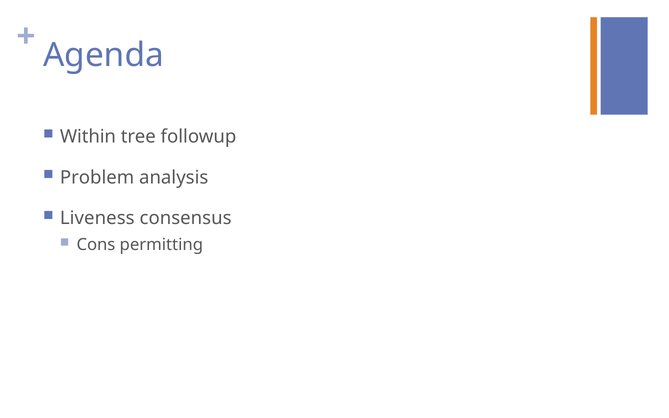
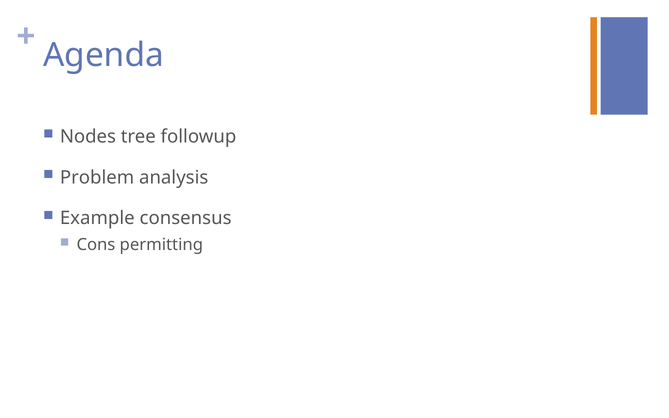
Within: Within -> Nodes
Liveness: Liveness -> Example
